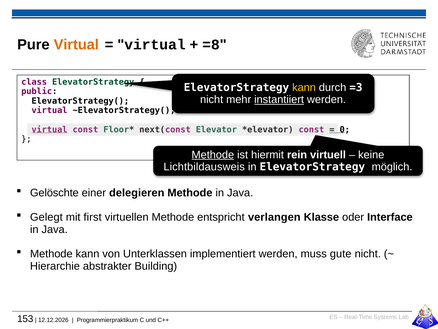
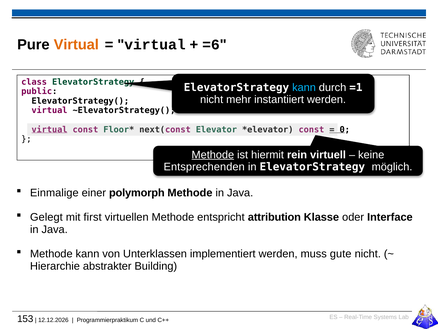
=8: =8 -> =6
kann at (304, 87) colour: yellow -> light blue
=3: =3 -> =1
instantiiert underline: present -> none
Lichtbildausweis: Lichtbildausweis -> Entsprechenden
Gelöschte: Gelöschte -> Einmalige
delegieren: delegieren -> polymorph
verlangen: verlangen -> attribution
